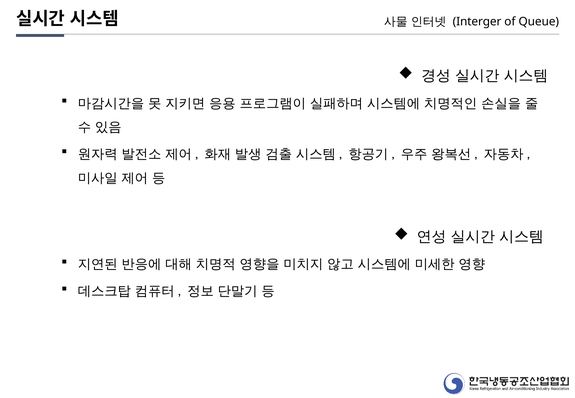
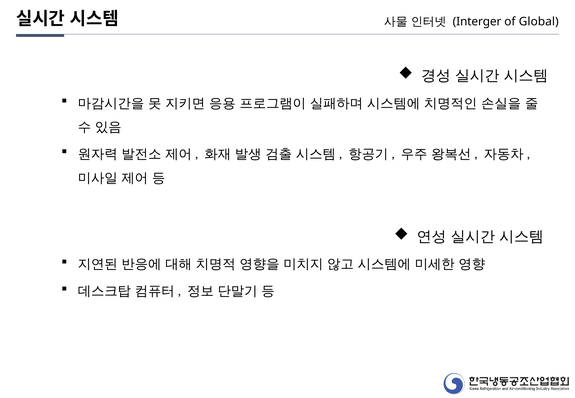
Queue: Queue -> Global
